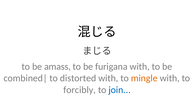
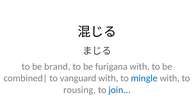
amass: amass -> brand
distorted: distorted -> vanguard
mingle colour: orange -> blue
forcibly: forcibly -> rousing
